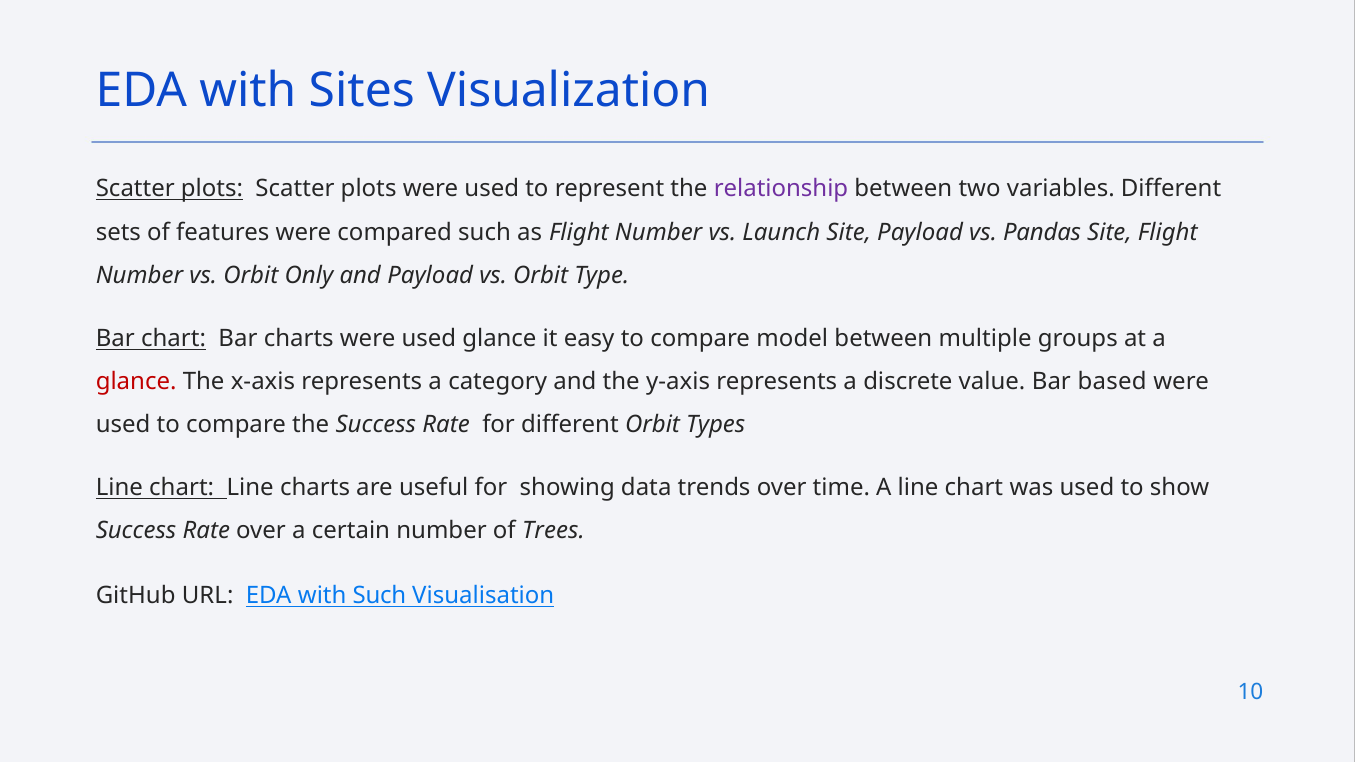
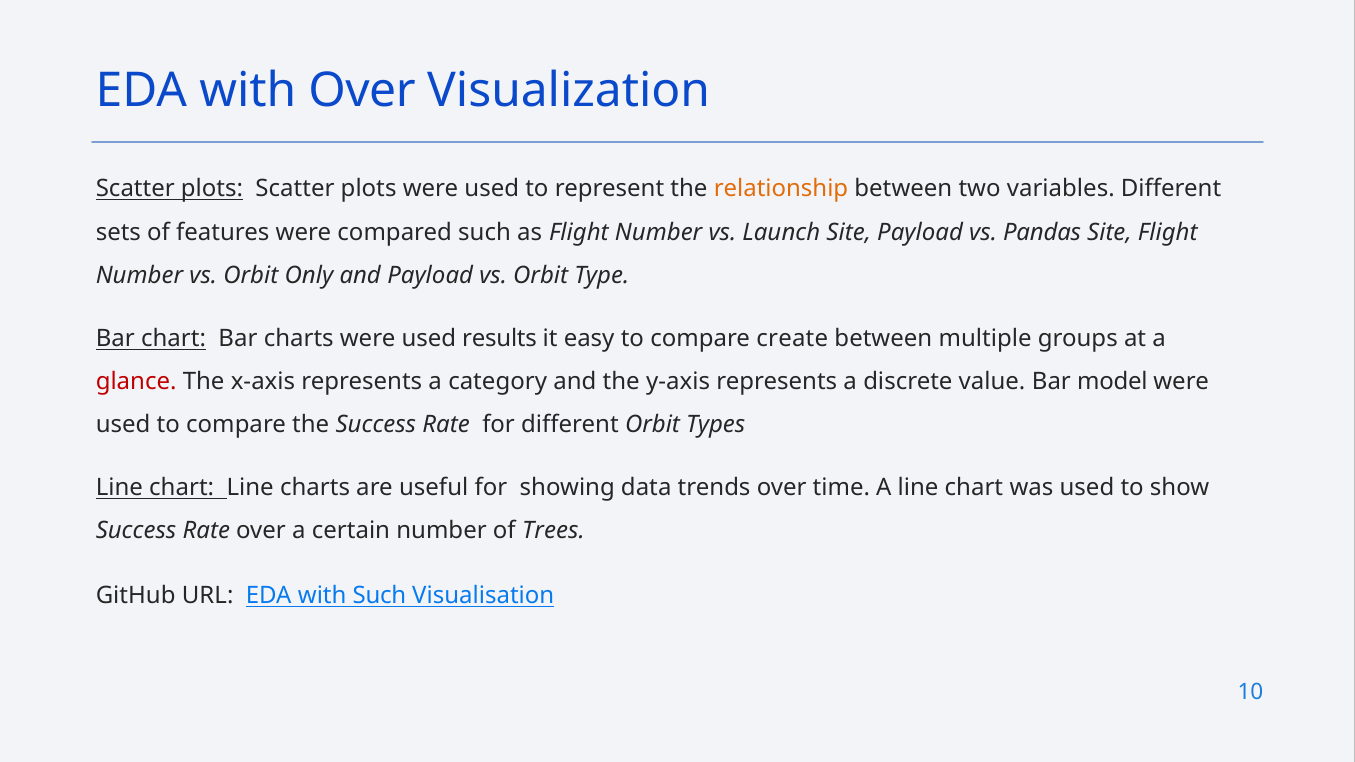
with Sites: Sites -> Over
relationship colour: purple -> orange
used glance: glance -> results
model: model -> create
based: based -> model
